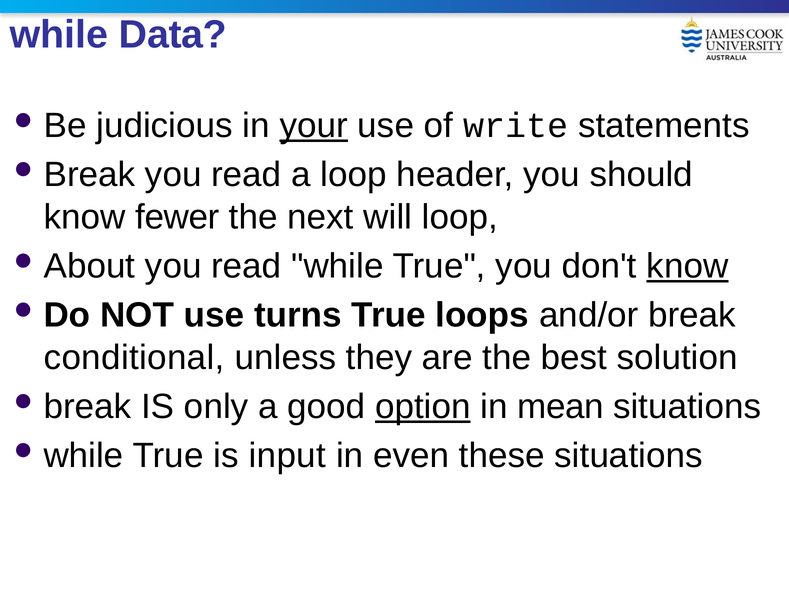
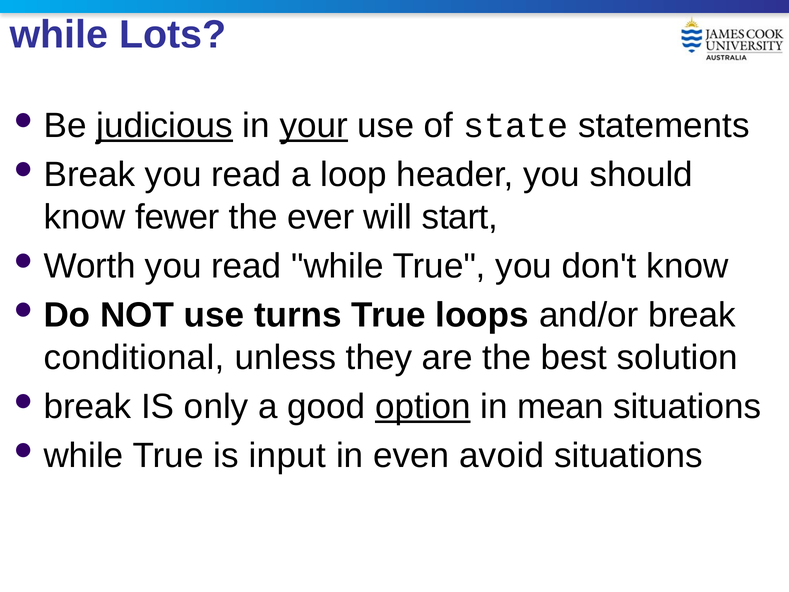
Data: Data -> Lots
judicious underline: none -> present
write: write -> state
next: next -> ever
will loop: loop -> start
About: About -> Worth
know at (687, 266) underline: present -> none
these: these -> avoid
